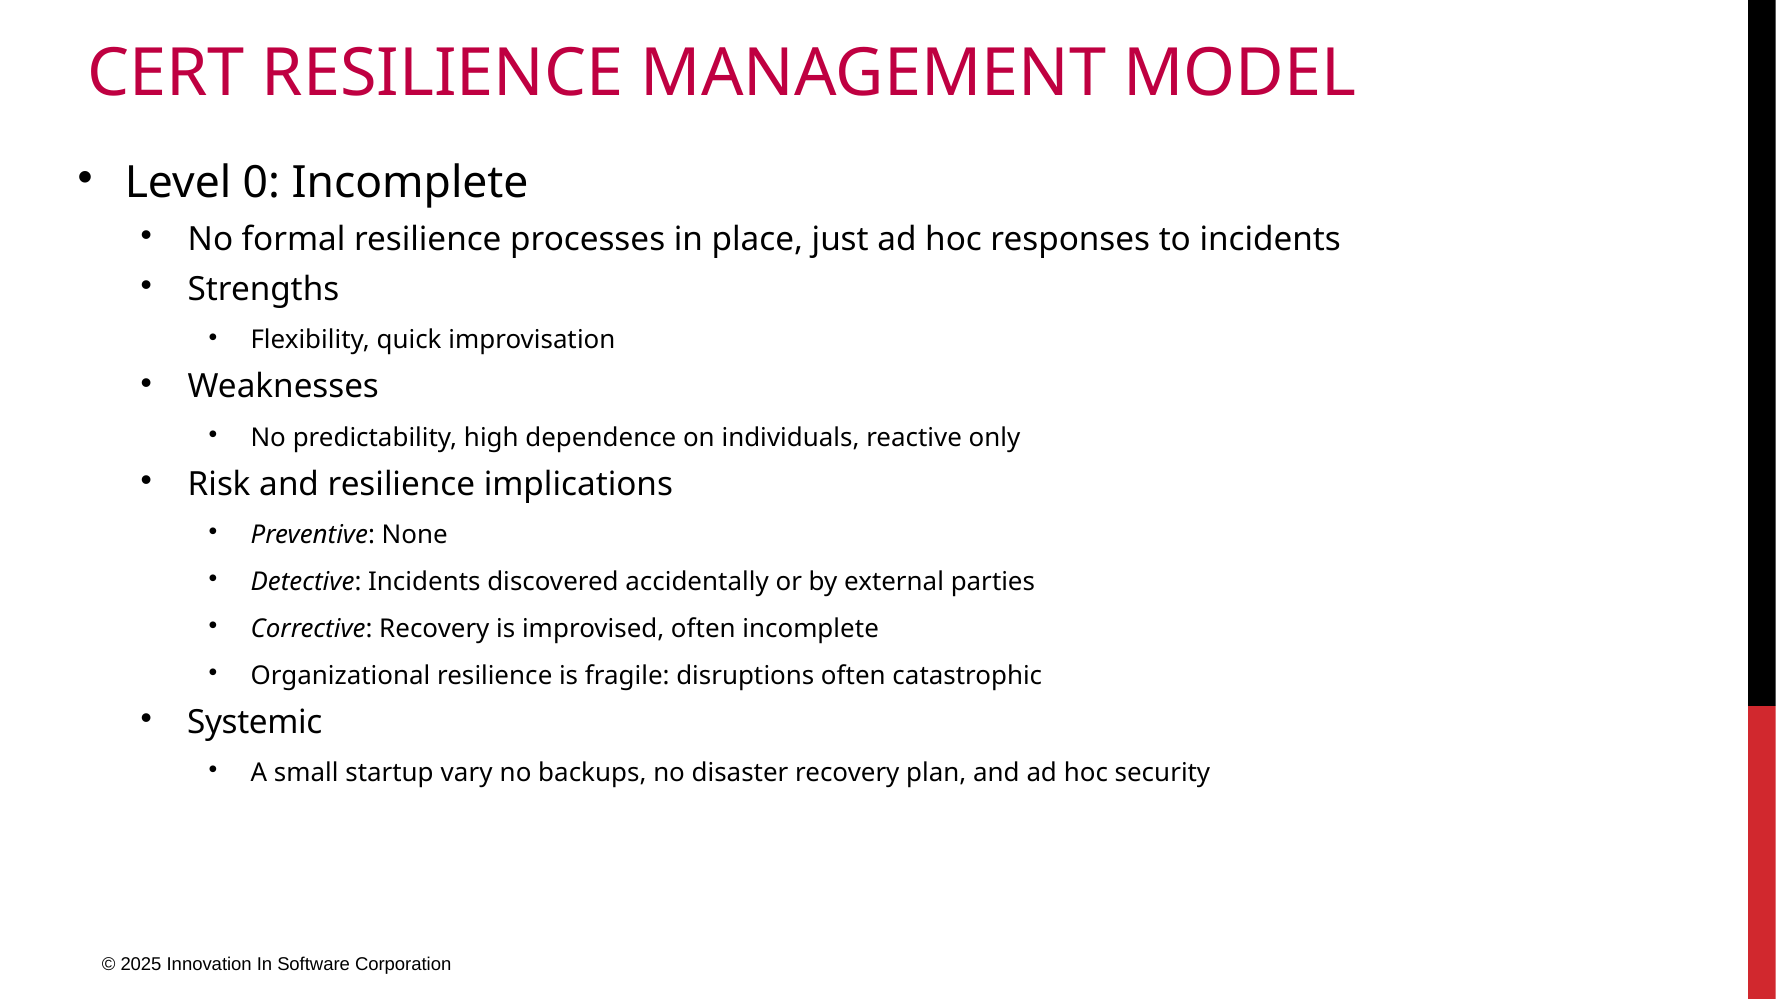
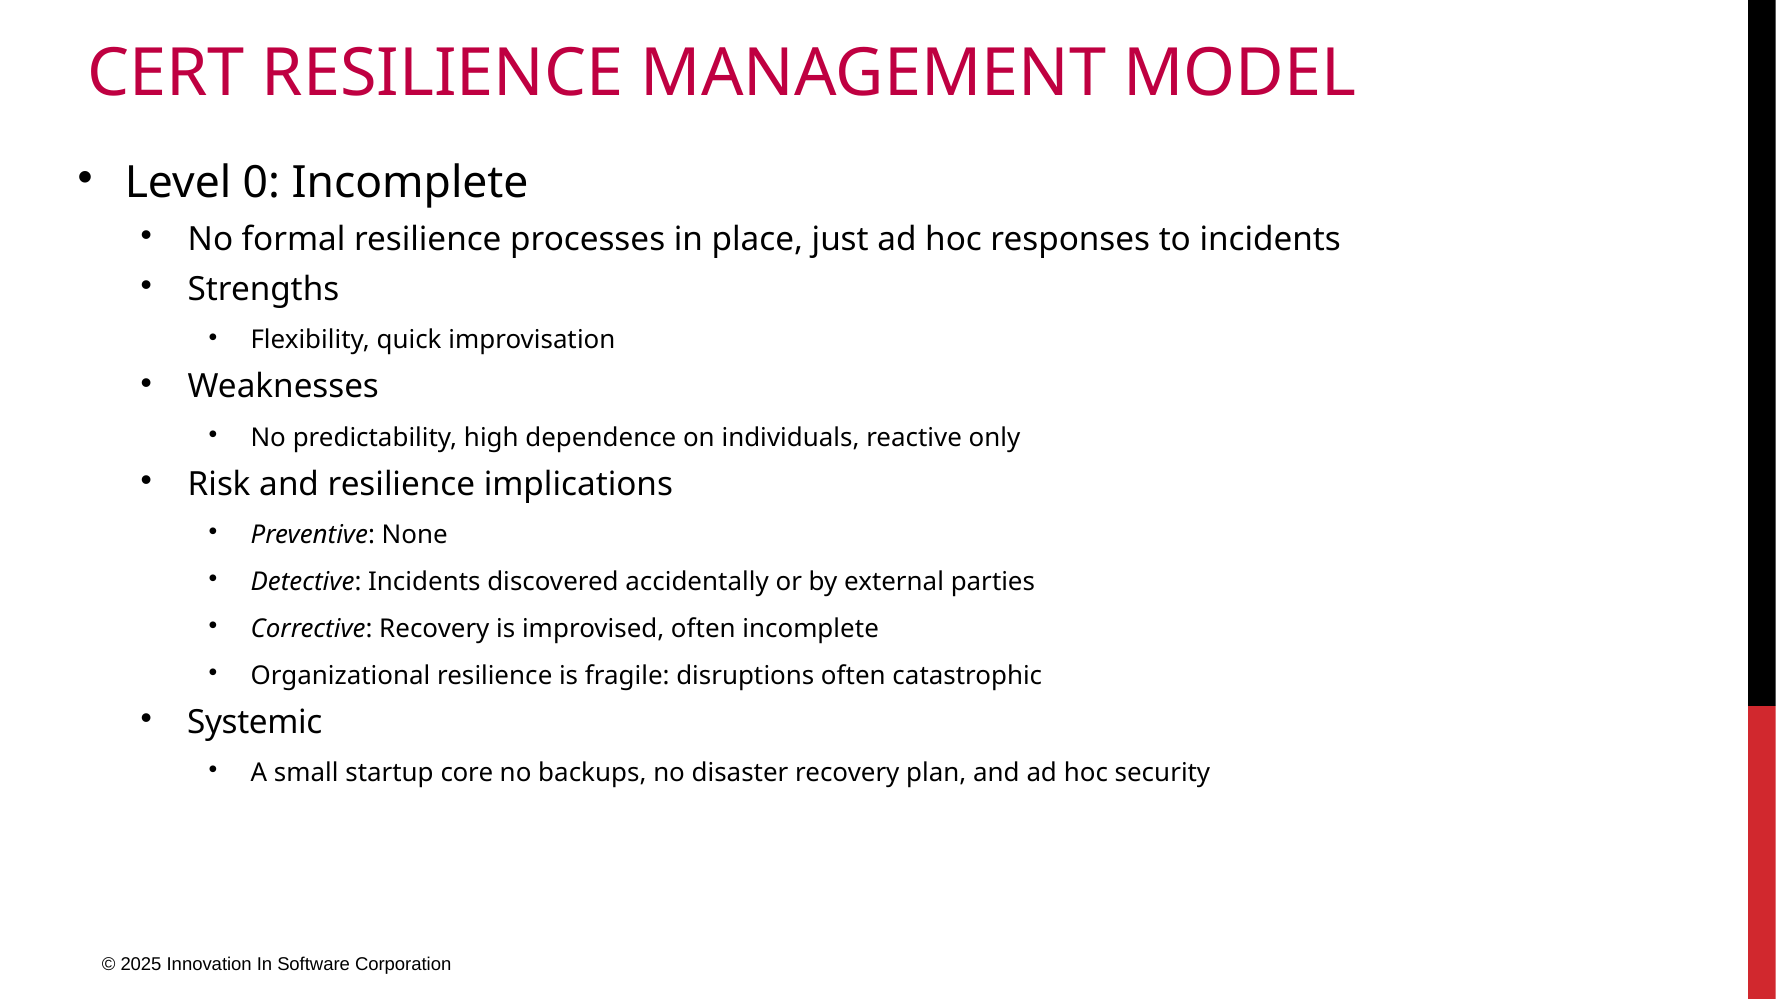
vary: vary -> core
